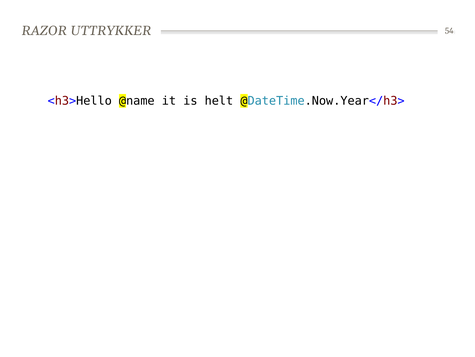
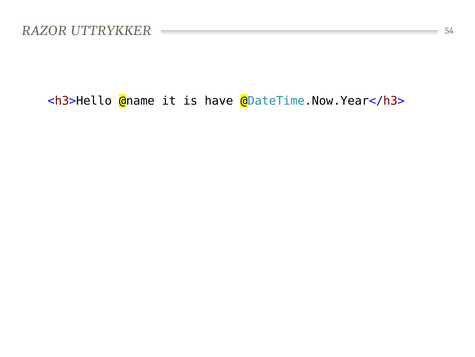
helt: helt -> have
